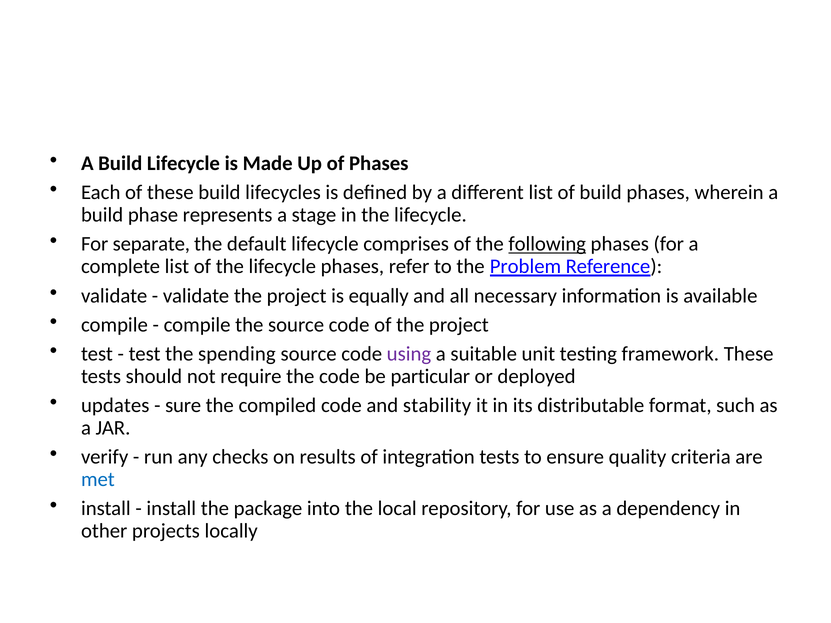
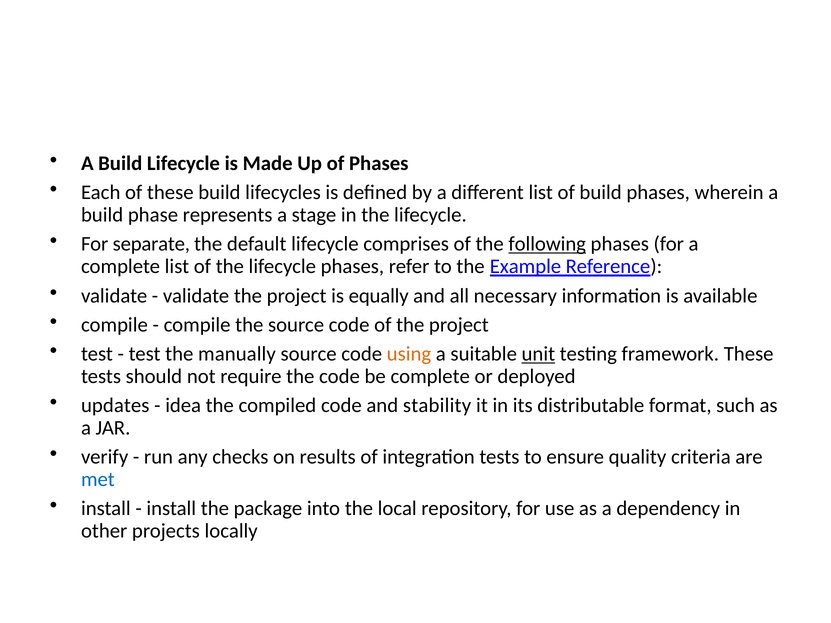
Problem: Problem -> Example
spending: spending -> manually
using colour: purple -> orange
unit underline: none -> present
be particular: particular -> complete
sure: sure -> idea
